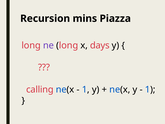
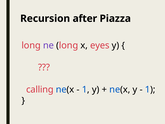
mins: mins -> after
days: days -> eyes
